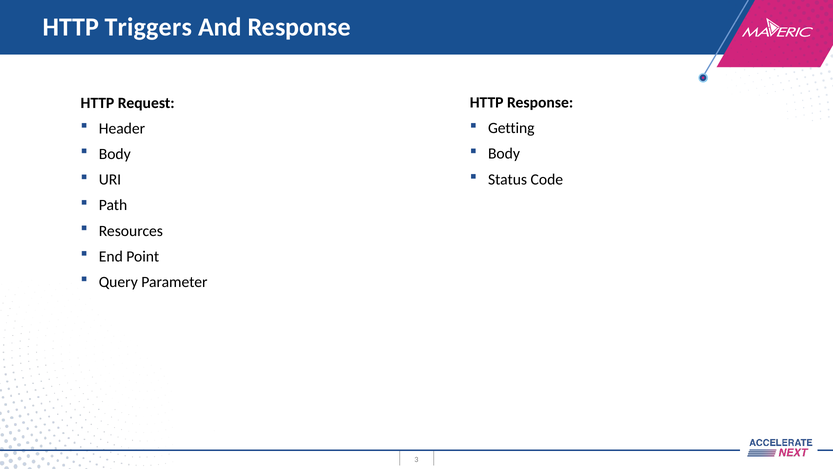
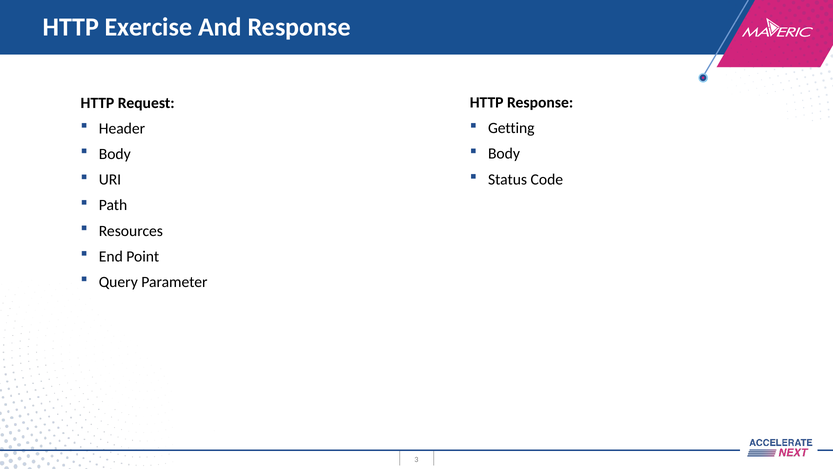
Triggers: Triggers -> Exercise
